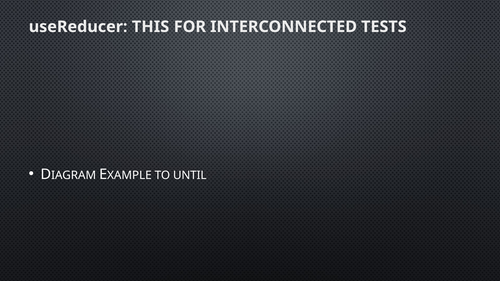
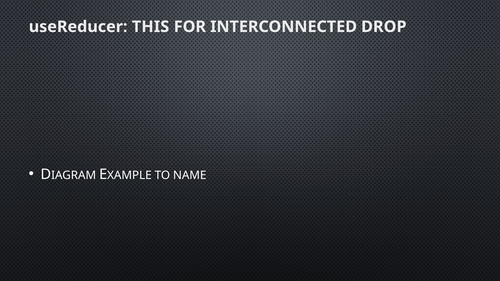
TESTS: TESTS -> DROP
UNTIL: UNTIL -> NAME
